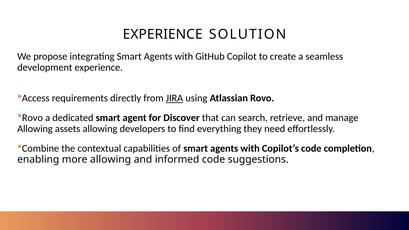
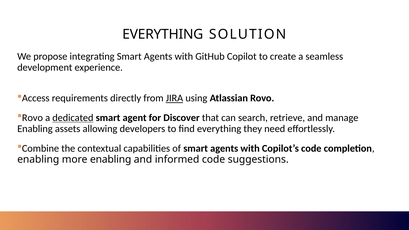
EXPERIENCE at (163, 34): EXPERIENCE -> EVERYTHING
dedicated underline: none -> present
Allowing at (35, 129): Allowing -> Enabling
more allowing: allowing -> enabling
